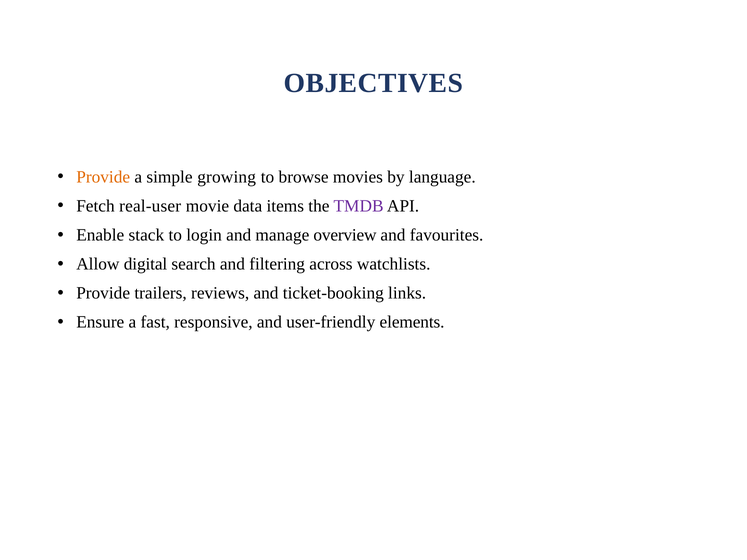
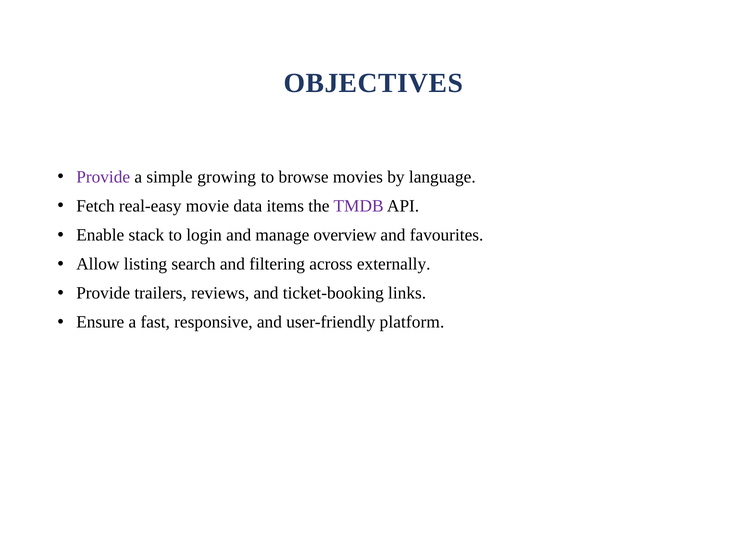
Provide at (103, 177) colour: orange -> purple
real-user: real-user -> real-easy
digital: digital -> listing
watchlists: watchlists -> externally
elements: elements -> platform
